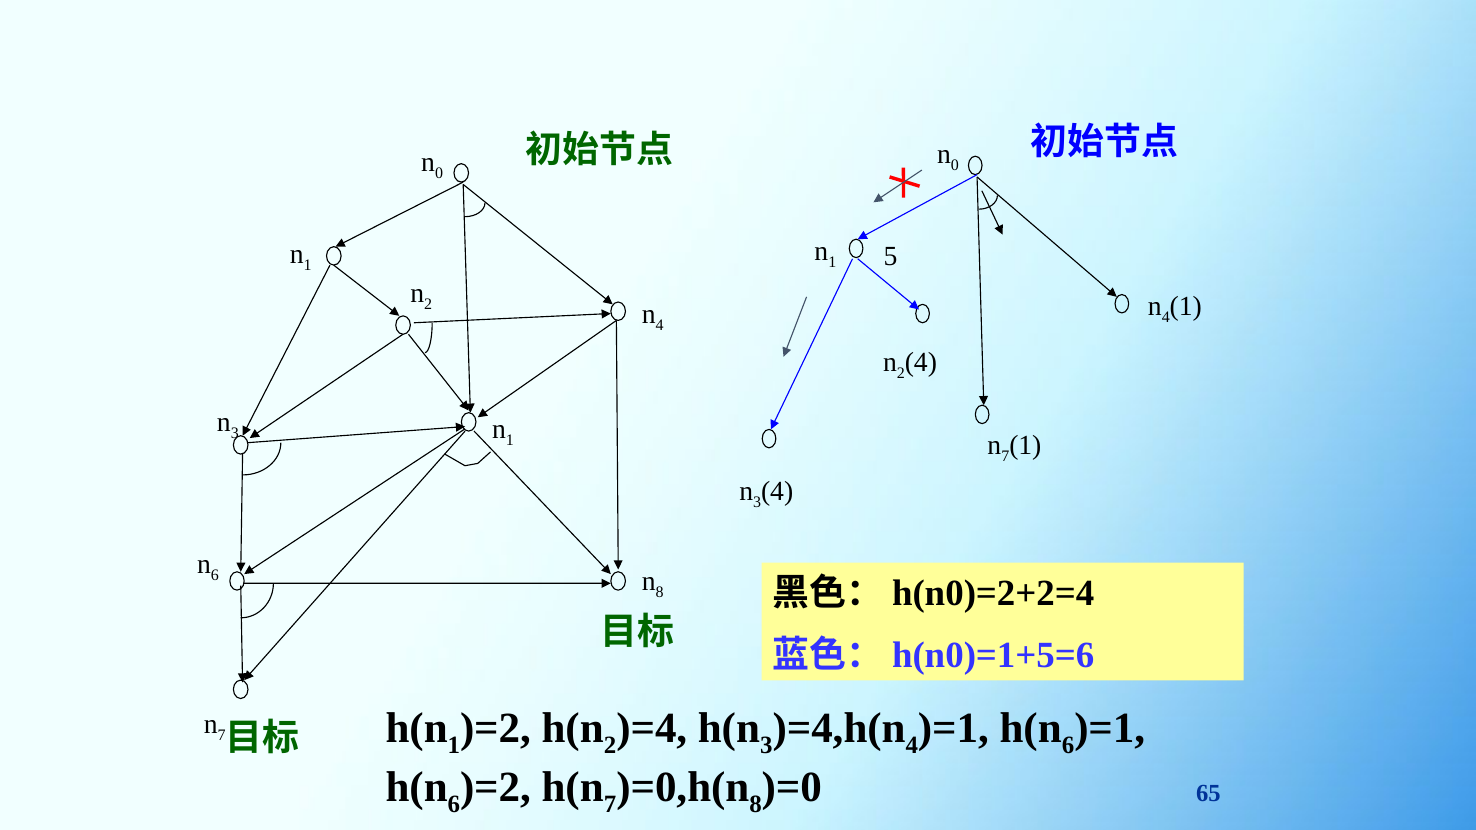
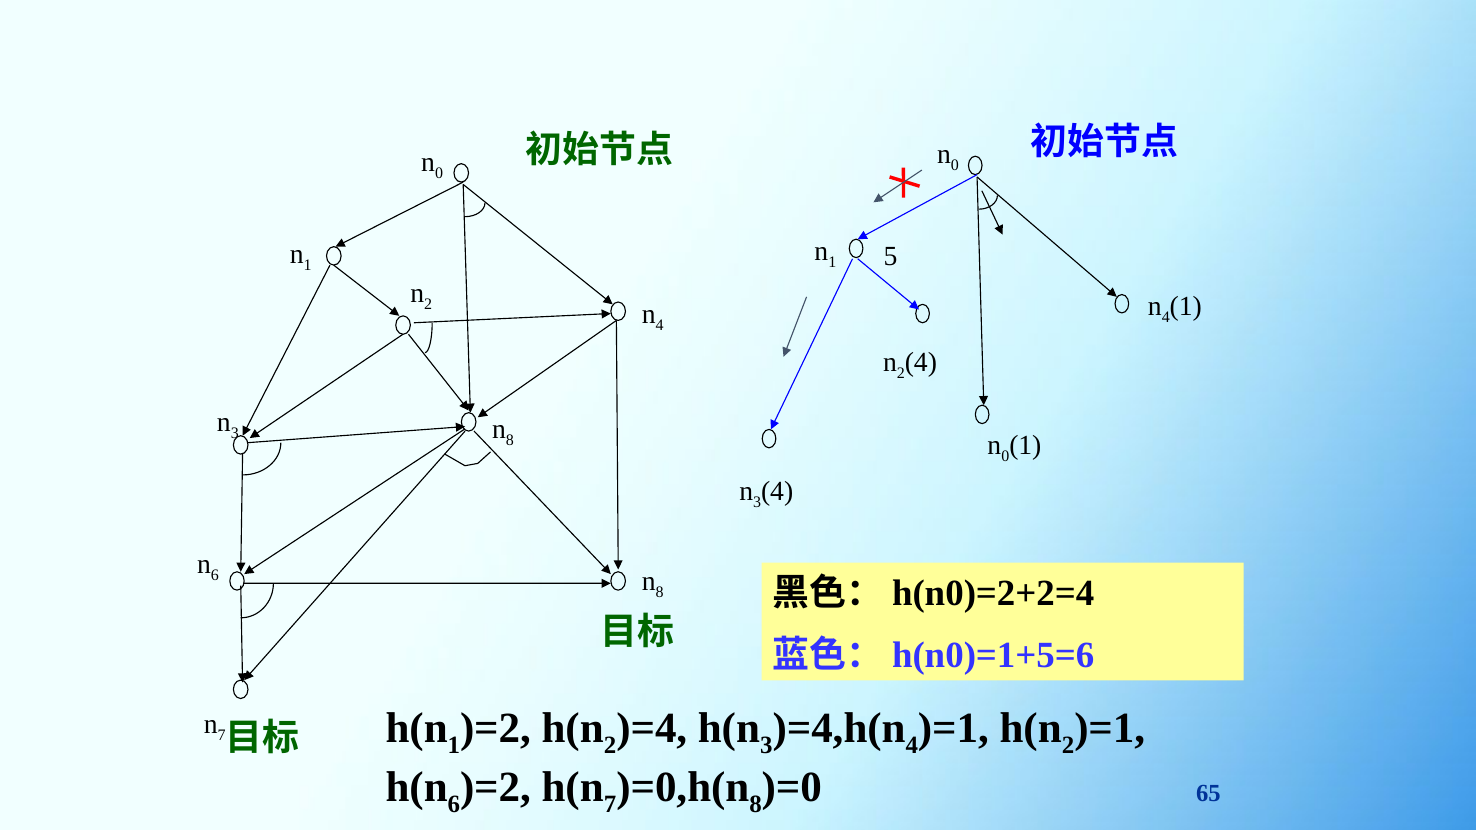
1 at (510, 440): 1 -> 8
7 at (1005, 456): 7 -> 0
6 at (1068, 745): 6 -> 2
